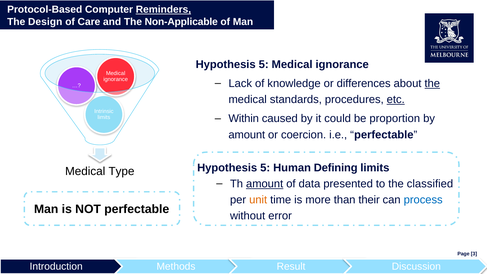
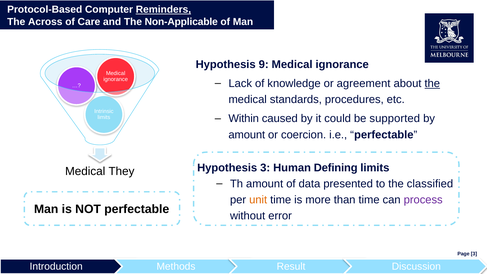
Design: Design -> Across
5 at (264, 64): 5 -> 9
differences: differences -> agreement
etc underline: present -> none
proportion: proportion -> supported
5 at (265, 168): 5 -> 3
Type: Type -> They
amount at (265, 184) underline: present -> none
than their: their -> time
process colour: blue -> purple
